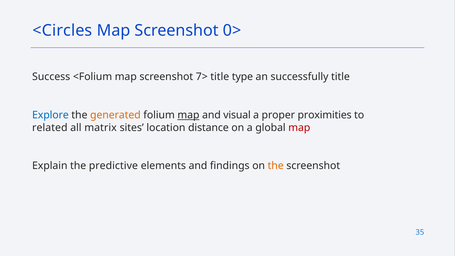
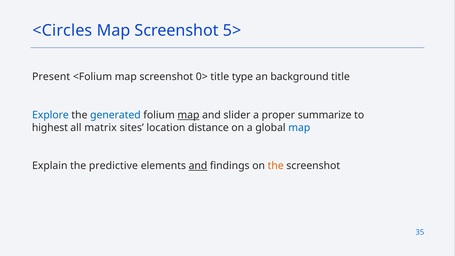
0>: 0> -> 5>
Success: Success -> Present
7>: 7> -> 0>
successfully: successfully -> background
generated colour: orange -> blue
visual: visual -> slider
proximities: proximities -> summarize
related: related -> highest
map at (299, 128) colour: red -> blue
and at (198, 166) underline: none -> present
